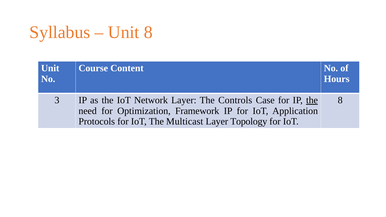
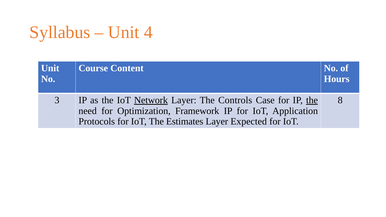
Unit 8: 8 -> 4
Network underline: none -> present
Multicast: Multicast -> Estimates
Topology: Topology -> Expected
